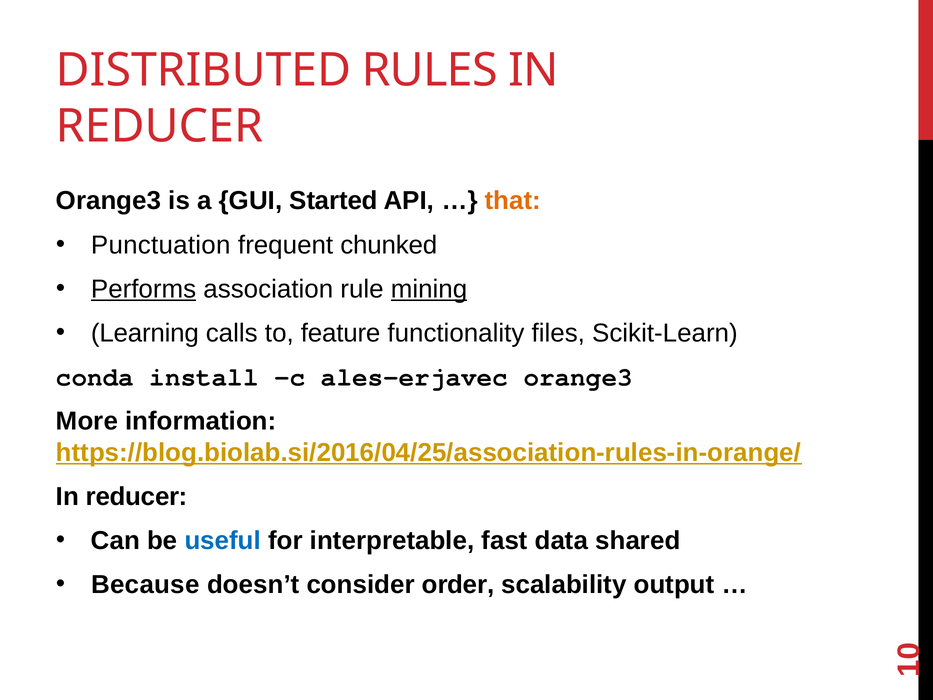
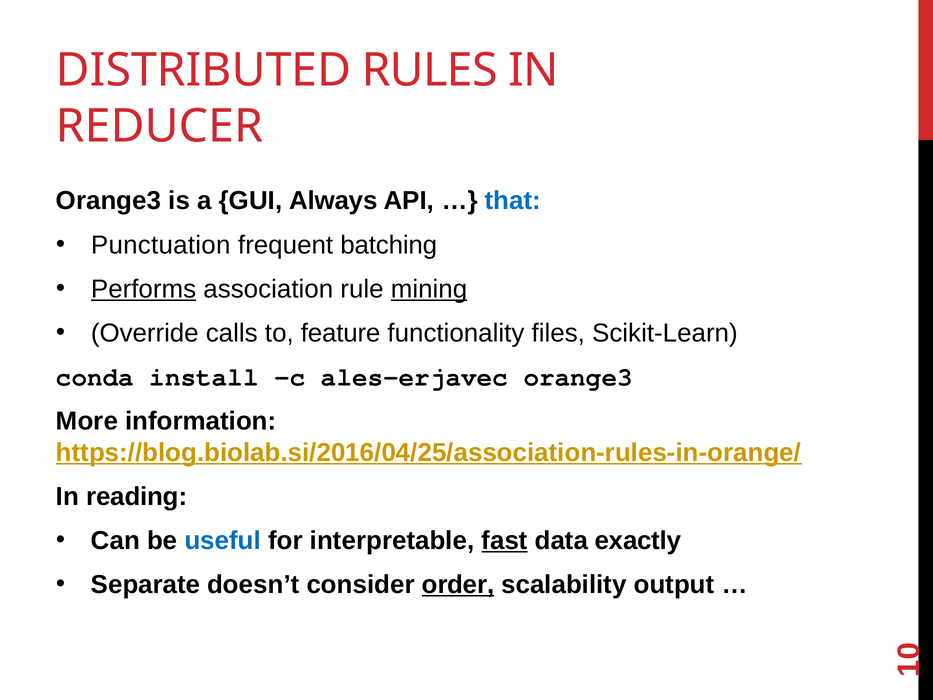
Started: Started -> Always
that colour: orange -> blue
chunked: chunked -> batching
Learning: Learning -> Override
reducer at (137, 496): reducer -> reading
fast underline: none -> present
shared: shared -> exactly
Because: Because -> Separate
order underline: none -> present
